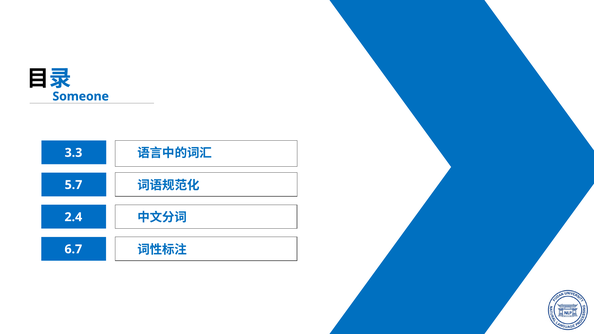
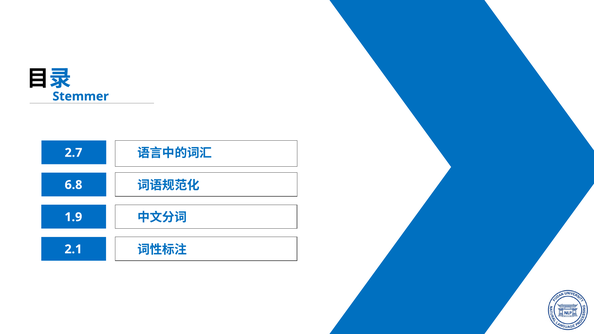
Someone: Someone -> Stemmer
3.3: 3.3 -> 2.7
5.7: 5.7 -> 6.8
2.4: 2.4 -> 1.9
6.7: 6.7 -> 2.1
